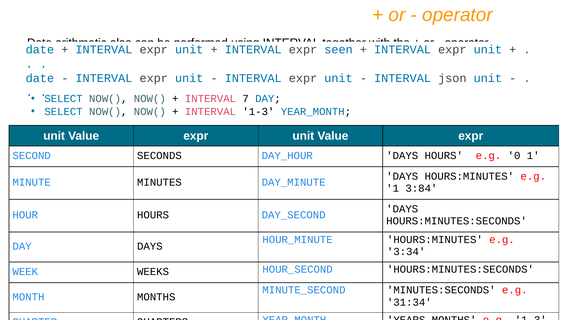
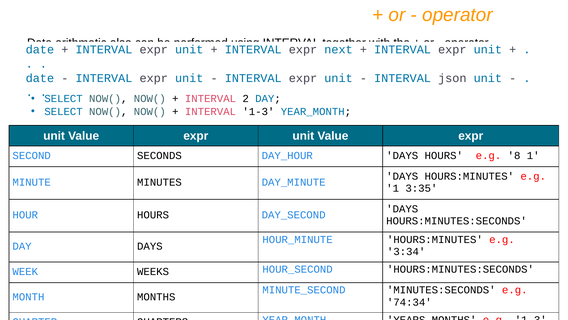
seen: seen -> next
7: 7 -> 2
0: 0 -> 8
3:84: 3:84 -> 3:35
31:34: 31:34 -> 74:34
